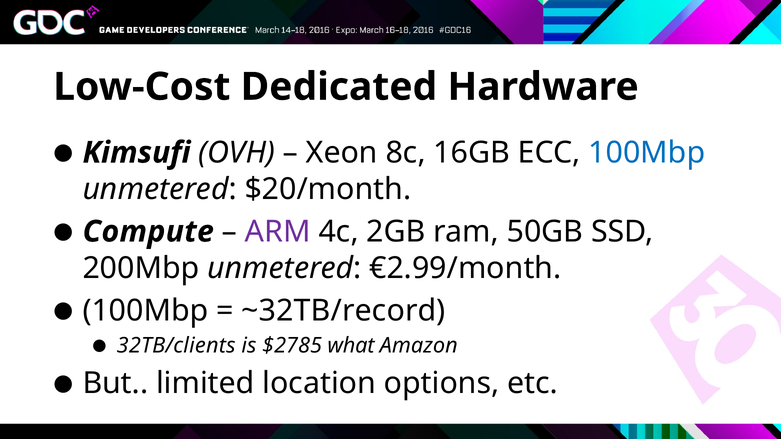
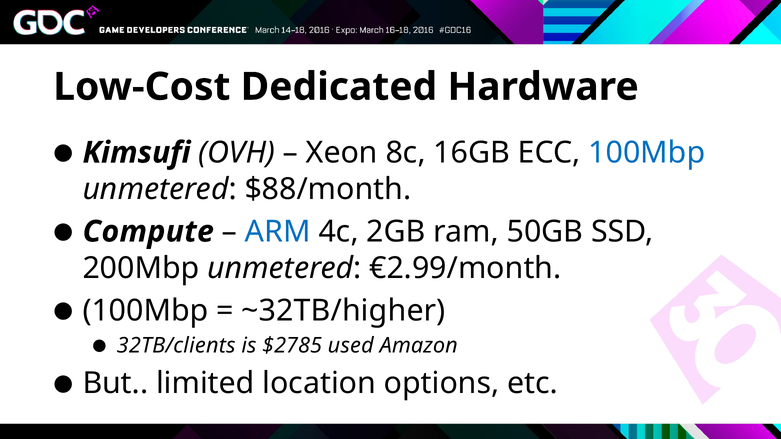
$20/month: $20/month -> $88/month
ARM colour: purple -> blue
~32TB/record: ~32TB/record -> ~32TB/higher
what: what -> used
